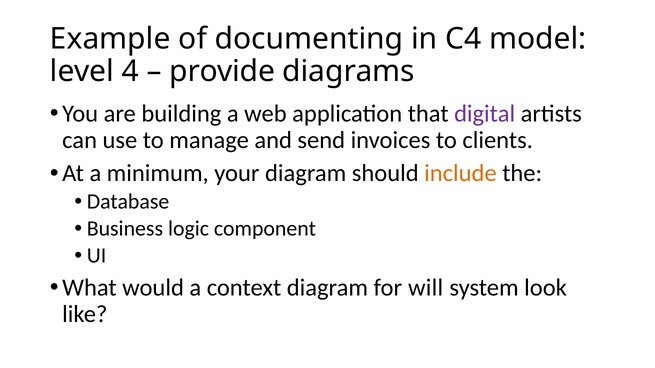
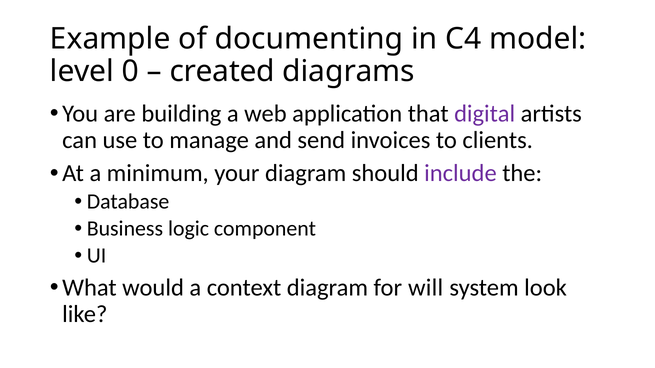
4: 4 -> 0
provide: provide -> created
include colour: orange -> purple
